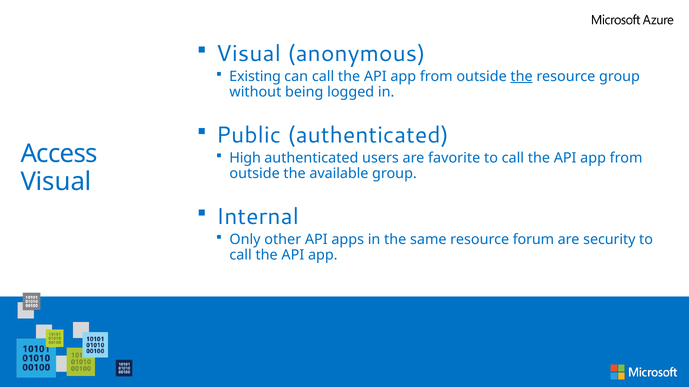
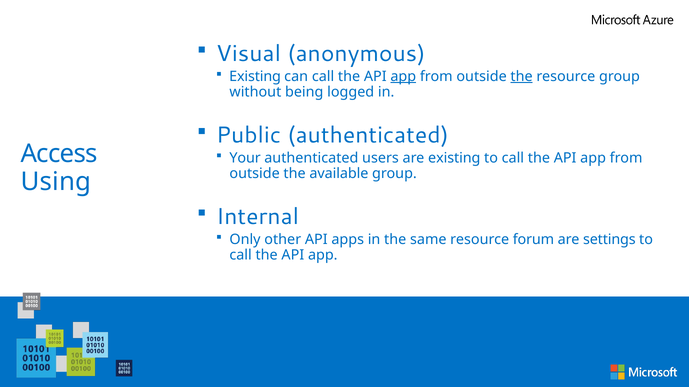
app at (403, 77) underline: none -> present
High: High -> Your
are favorite: favorite -> existing
Visual at (56, 182): Visual -> Using
security: security -> settings
